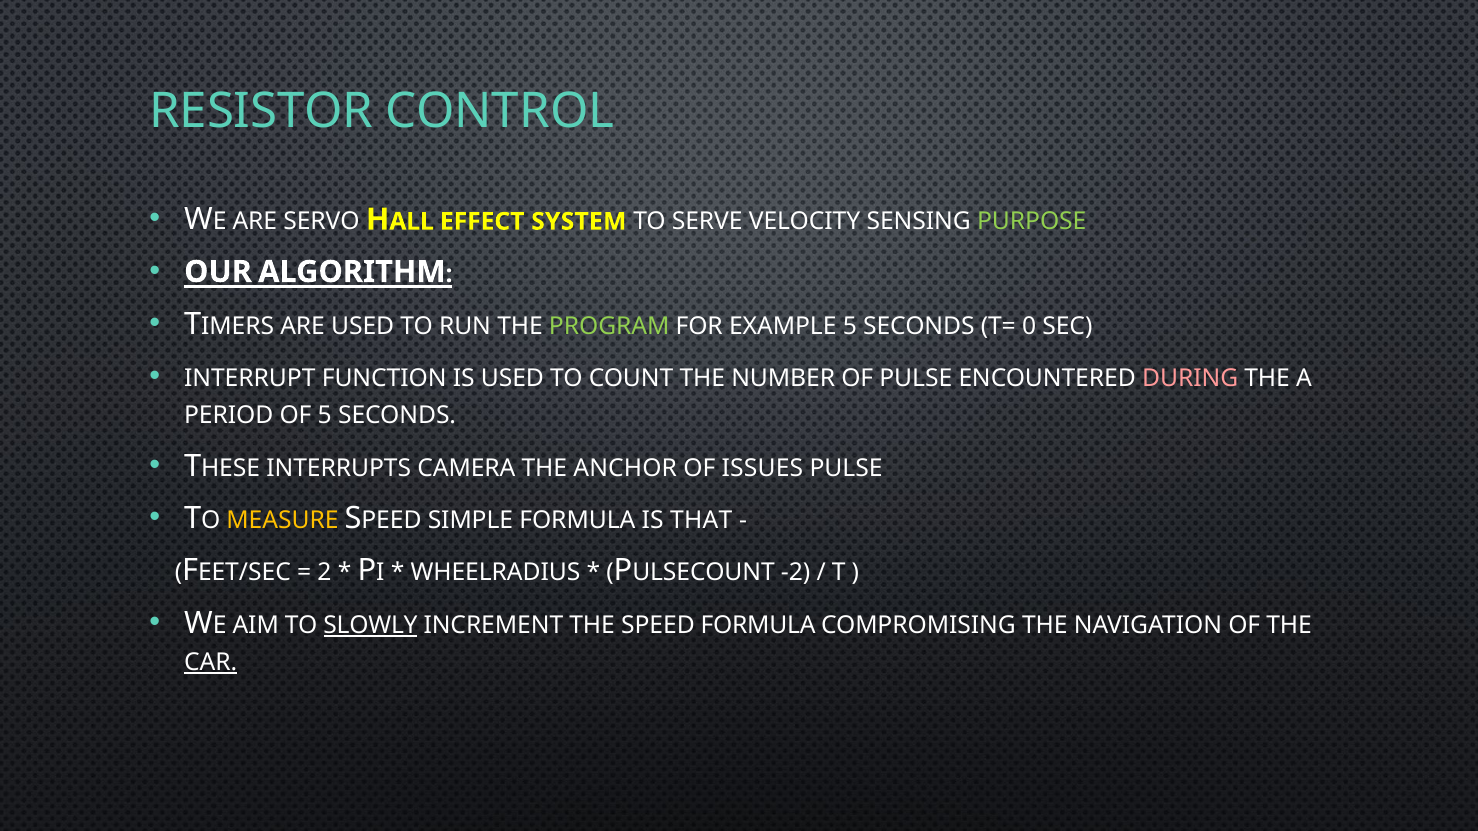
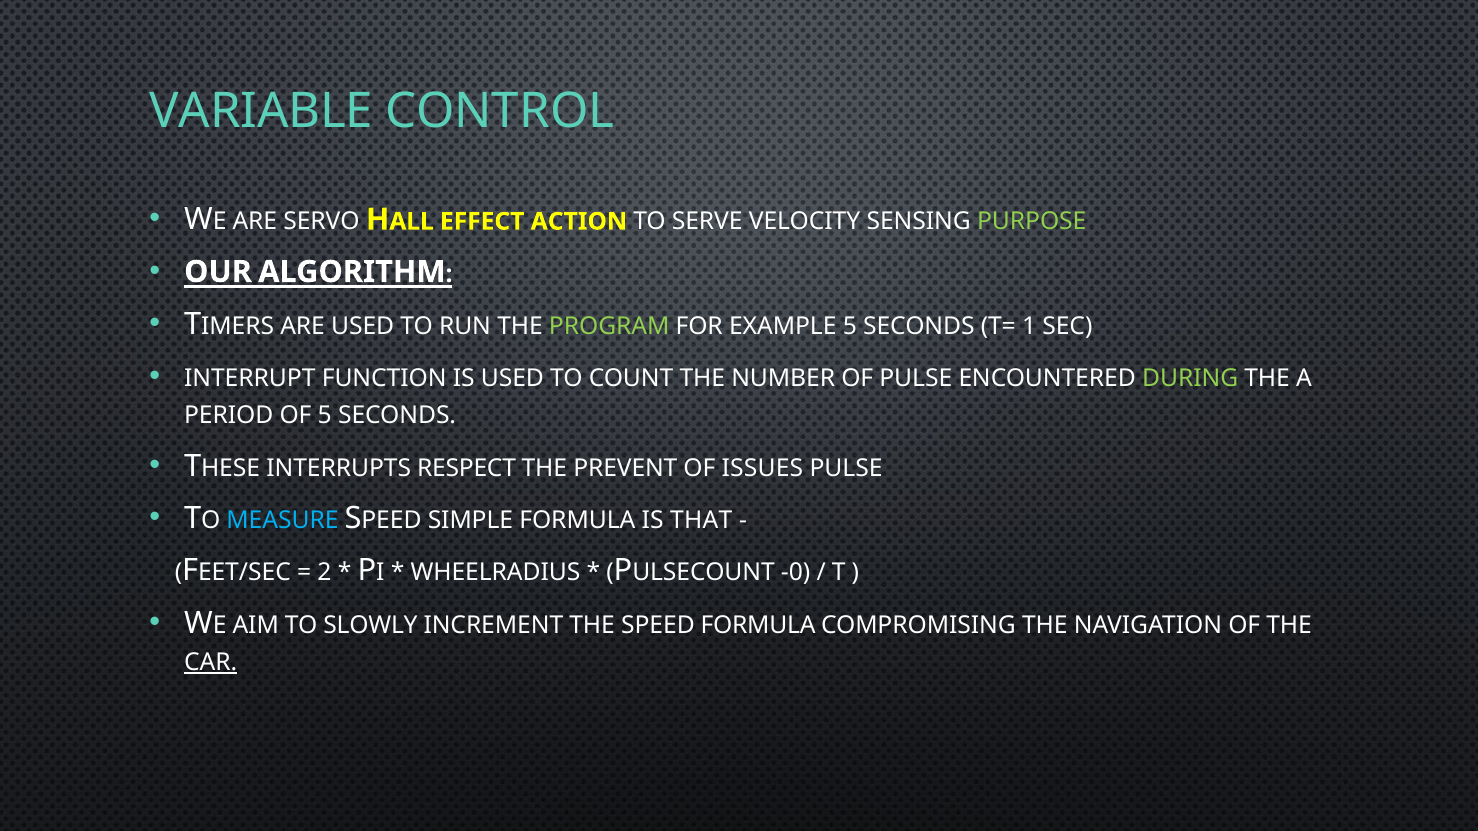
RESISTOR: RESISTOR -> VARIABLE
SYSTEM: SYSTEM -> ACTION
0: 0 -> 1
DURING colour: pink -> light green
CAMERA: CAMERA -> RESPECT
ANCHOR: ANCHOR -> PREVENT
MEASURE colour: yellow -> light blue
-2: -2 -> -0
SLOWLY underline: present -> none
